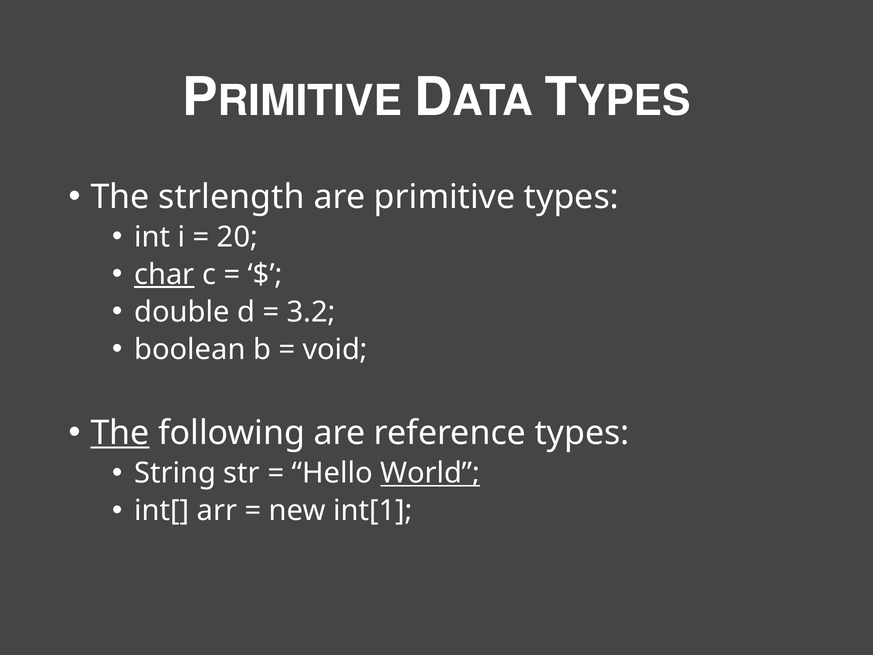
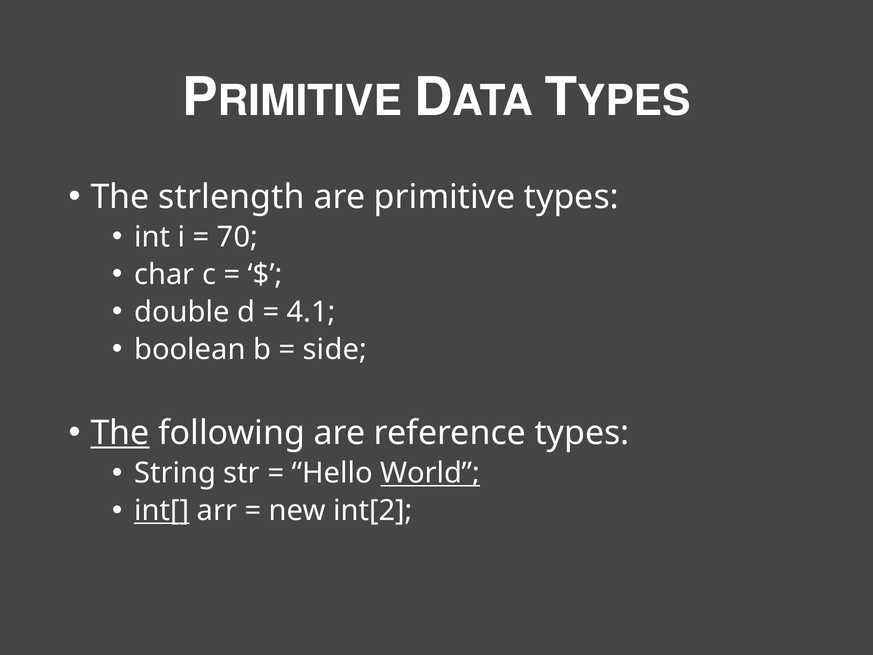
20: 20 -> 70
char underline: present -> none
3.2: 3.2 -> 4.1
void: void -> side
int[ underline: none -> present
int[1: int[1 -> int[2
